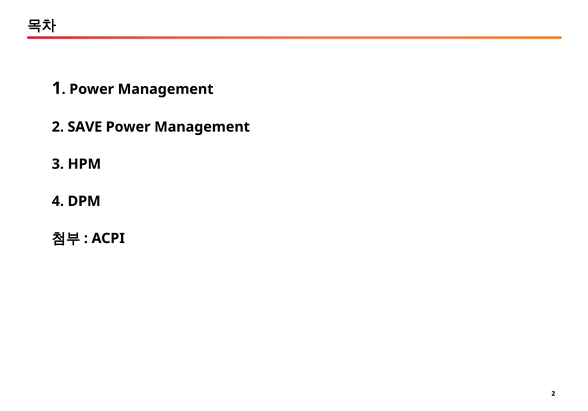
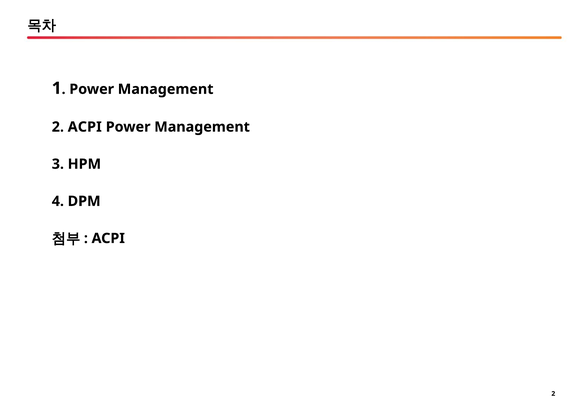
2 SAVE: SAVE -> ACPI
